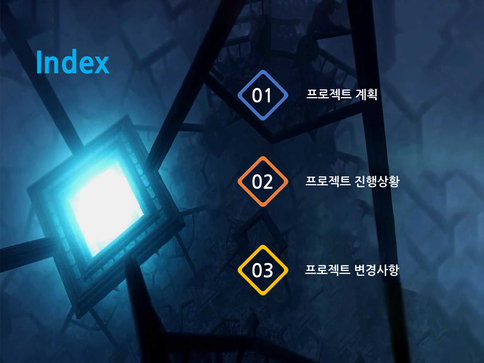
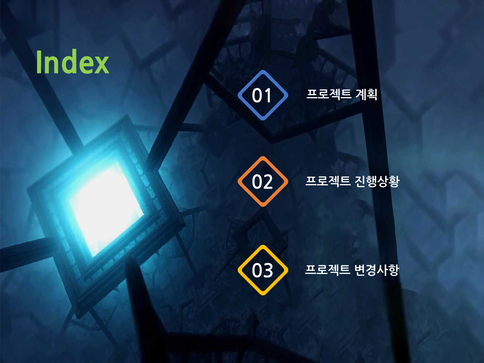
Index colour: light blue -> light green
